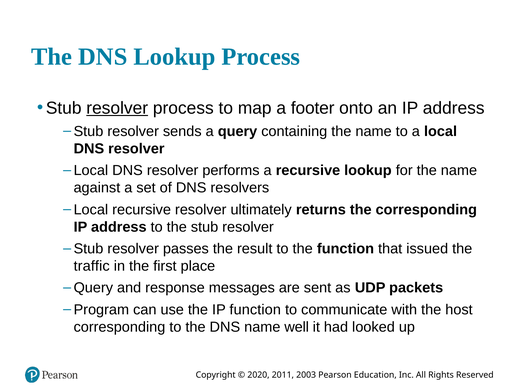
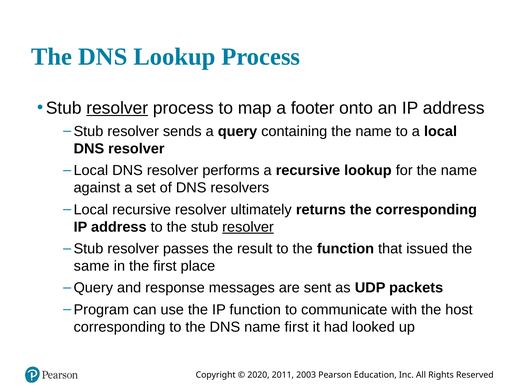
resolver at (248, 227) underline: none -> present
traffic: traffic -> same
name well: well -> first
